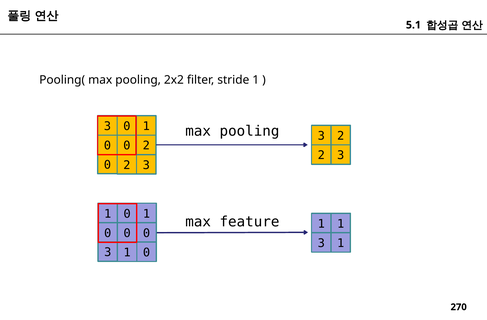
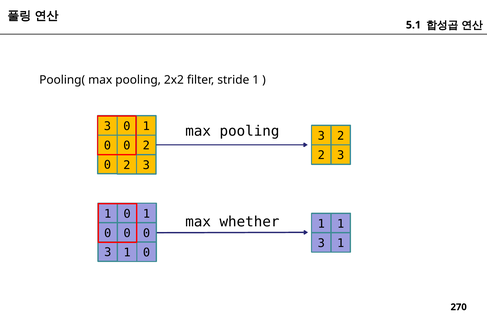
feature: feature -> whether
